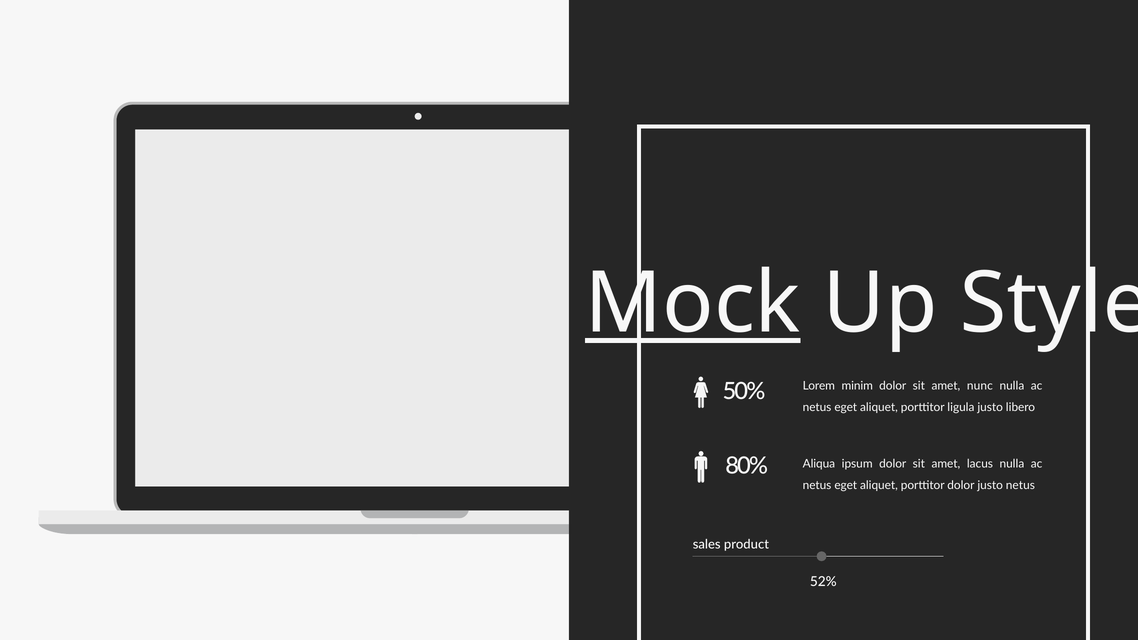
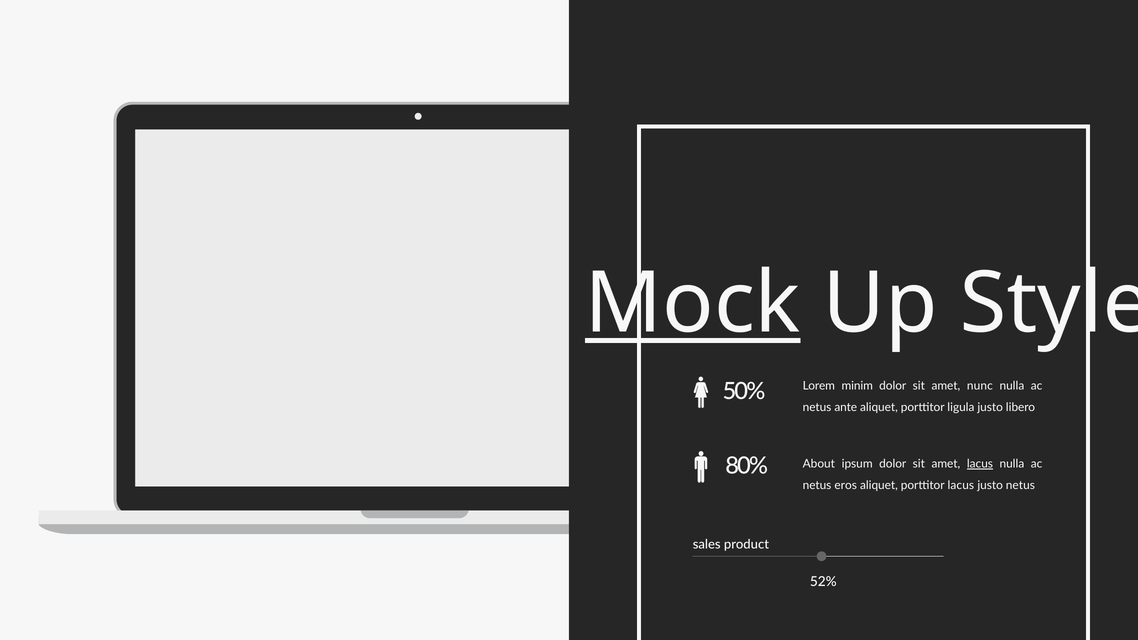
eget at (846, 407): eget -> ante
Aliqua: Aliqua -> About
lacus at (980, 464) underline: none -> present
eget at (846, 485): eget -> eros
porttitor dolor: dolor -> lacus
